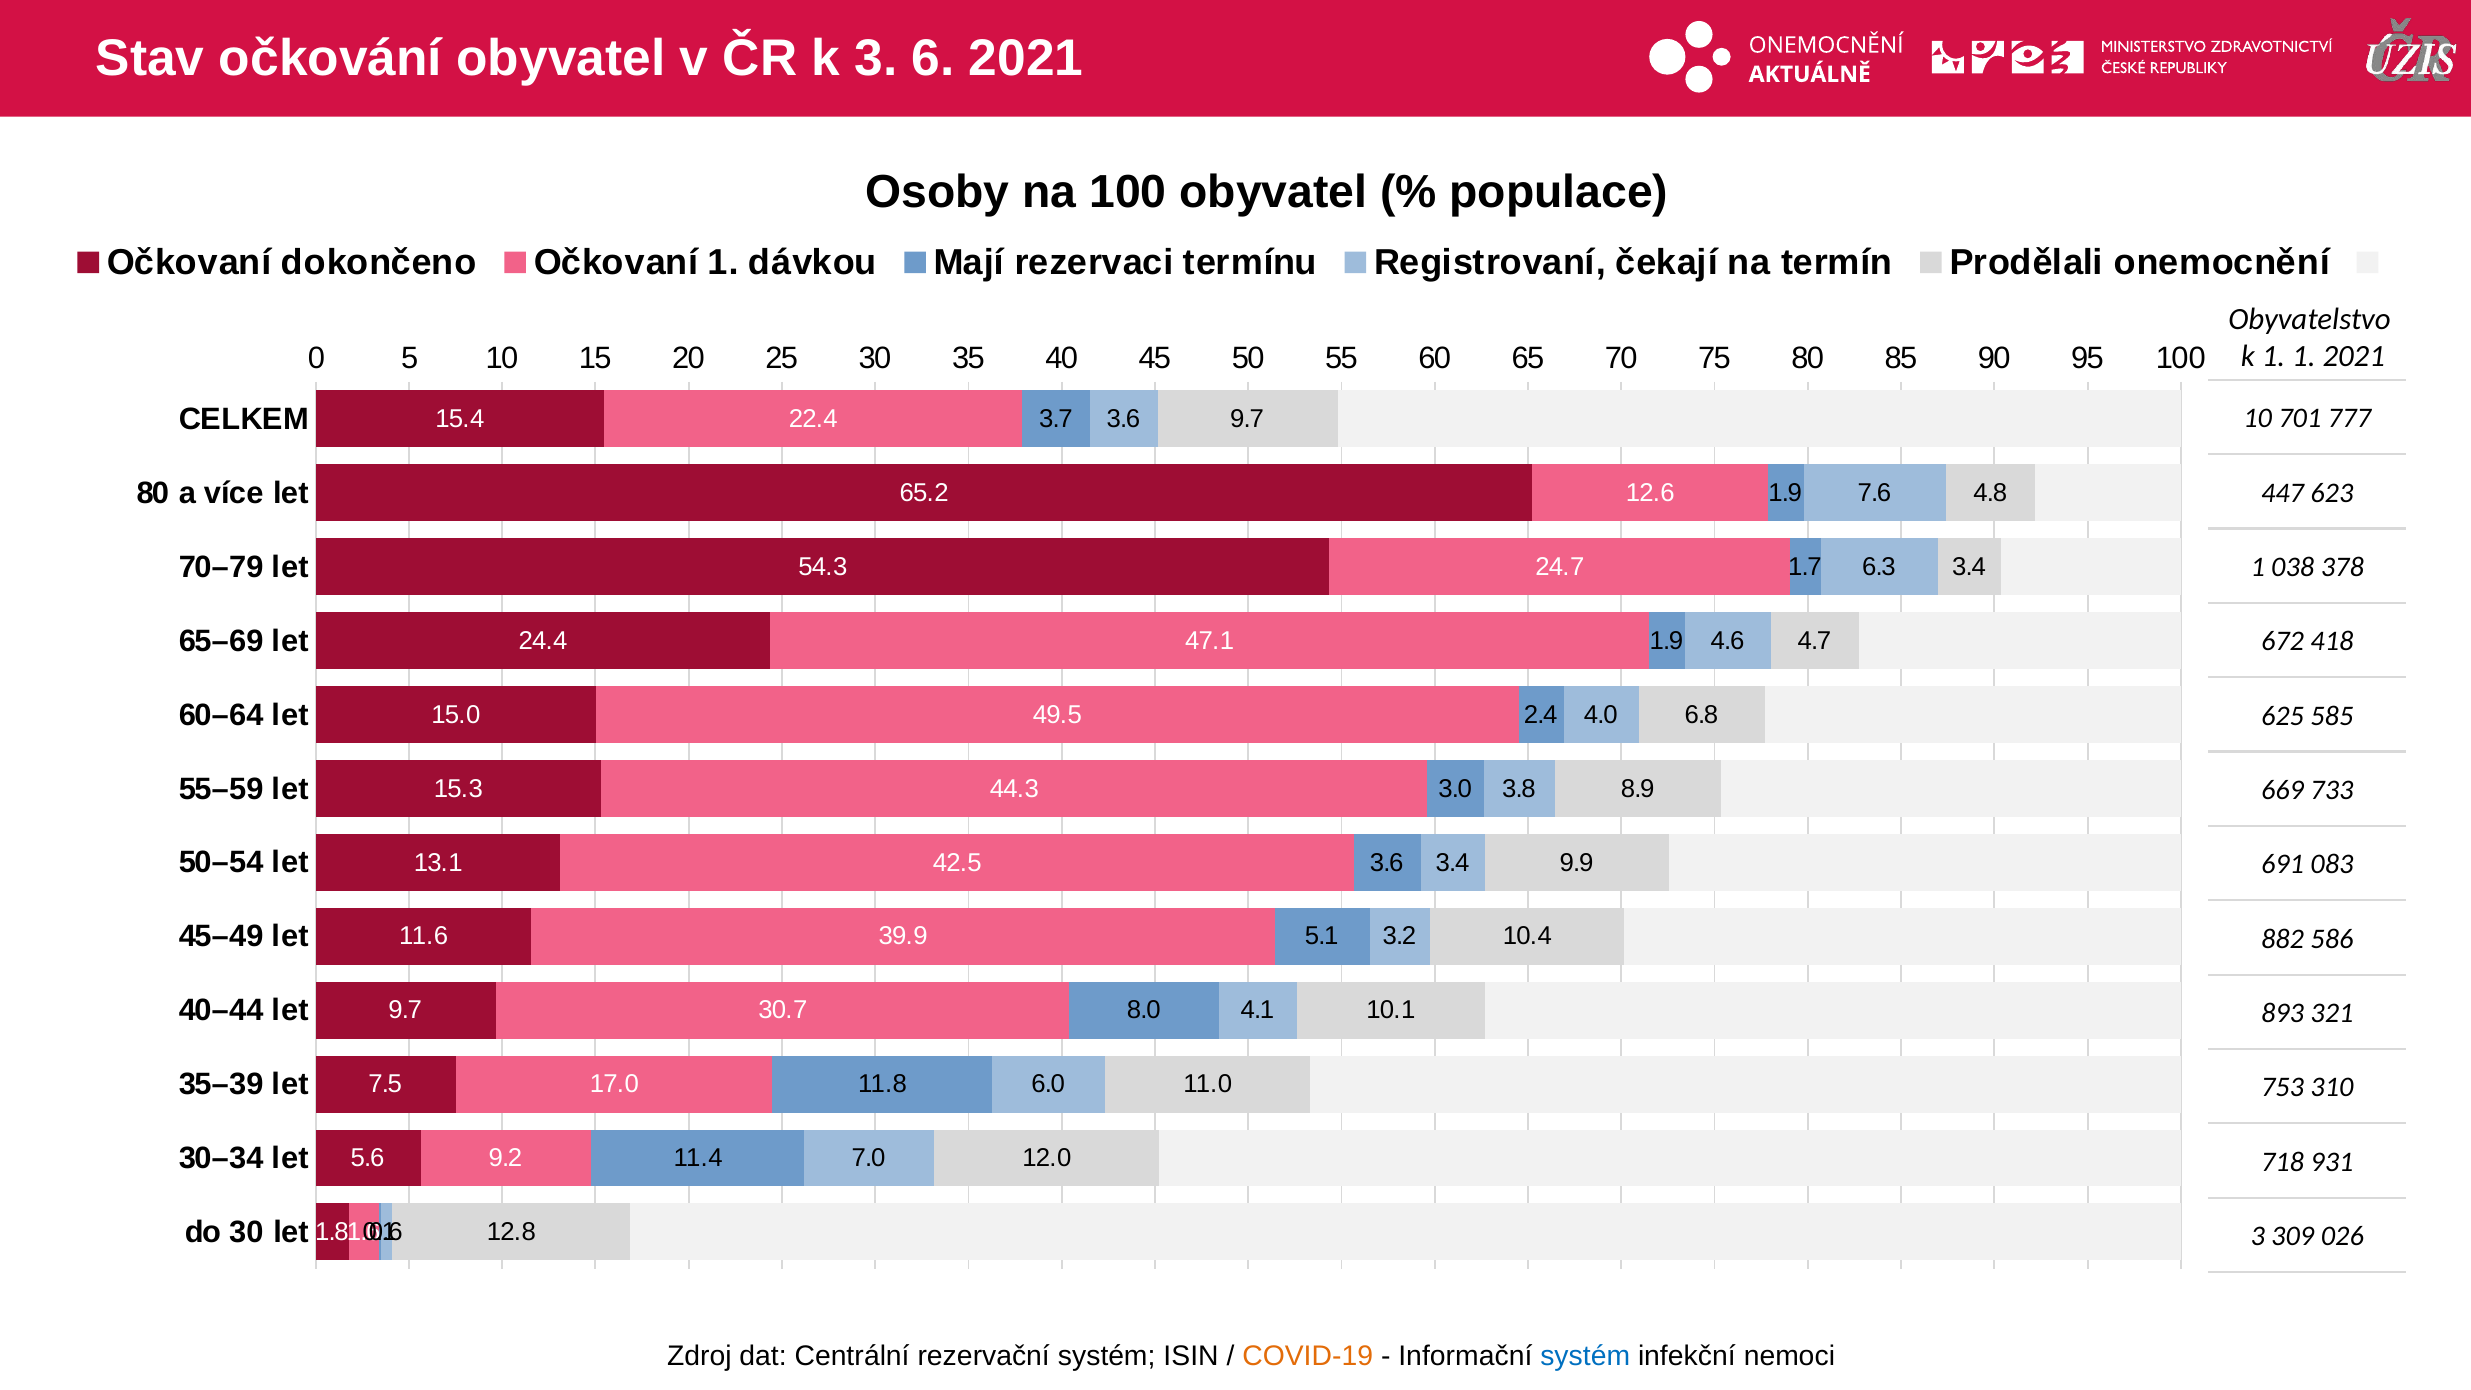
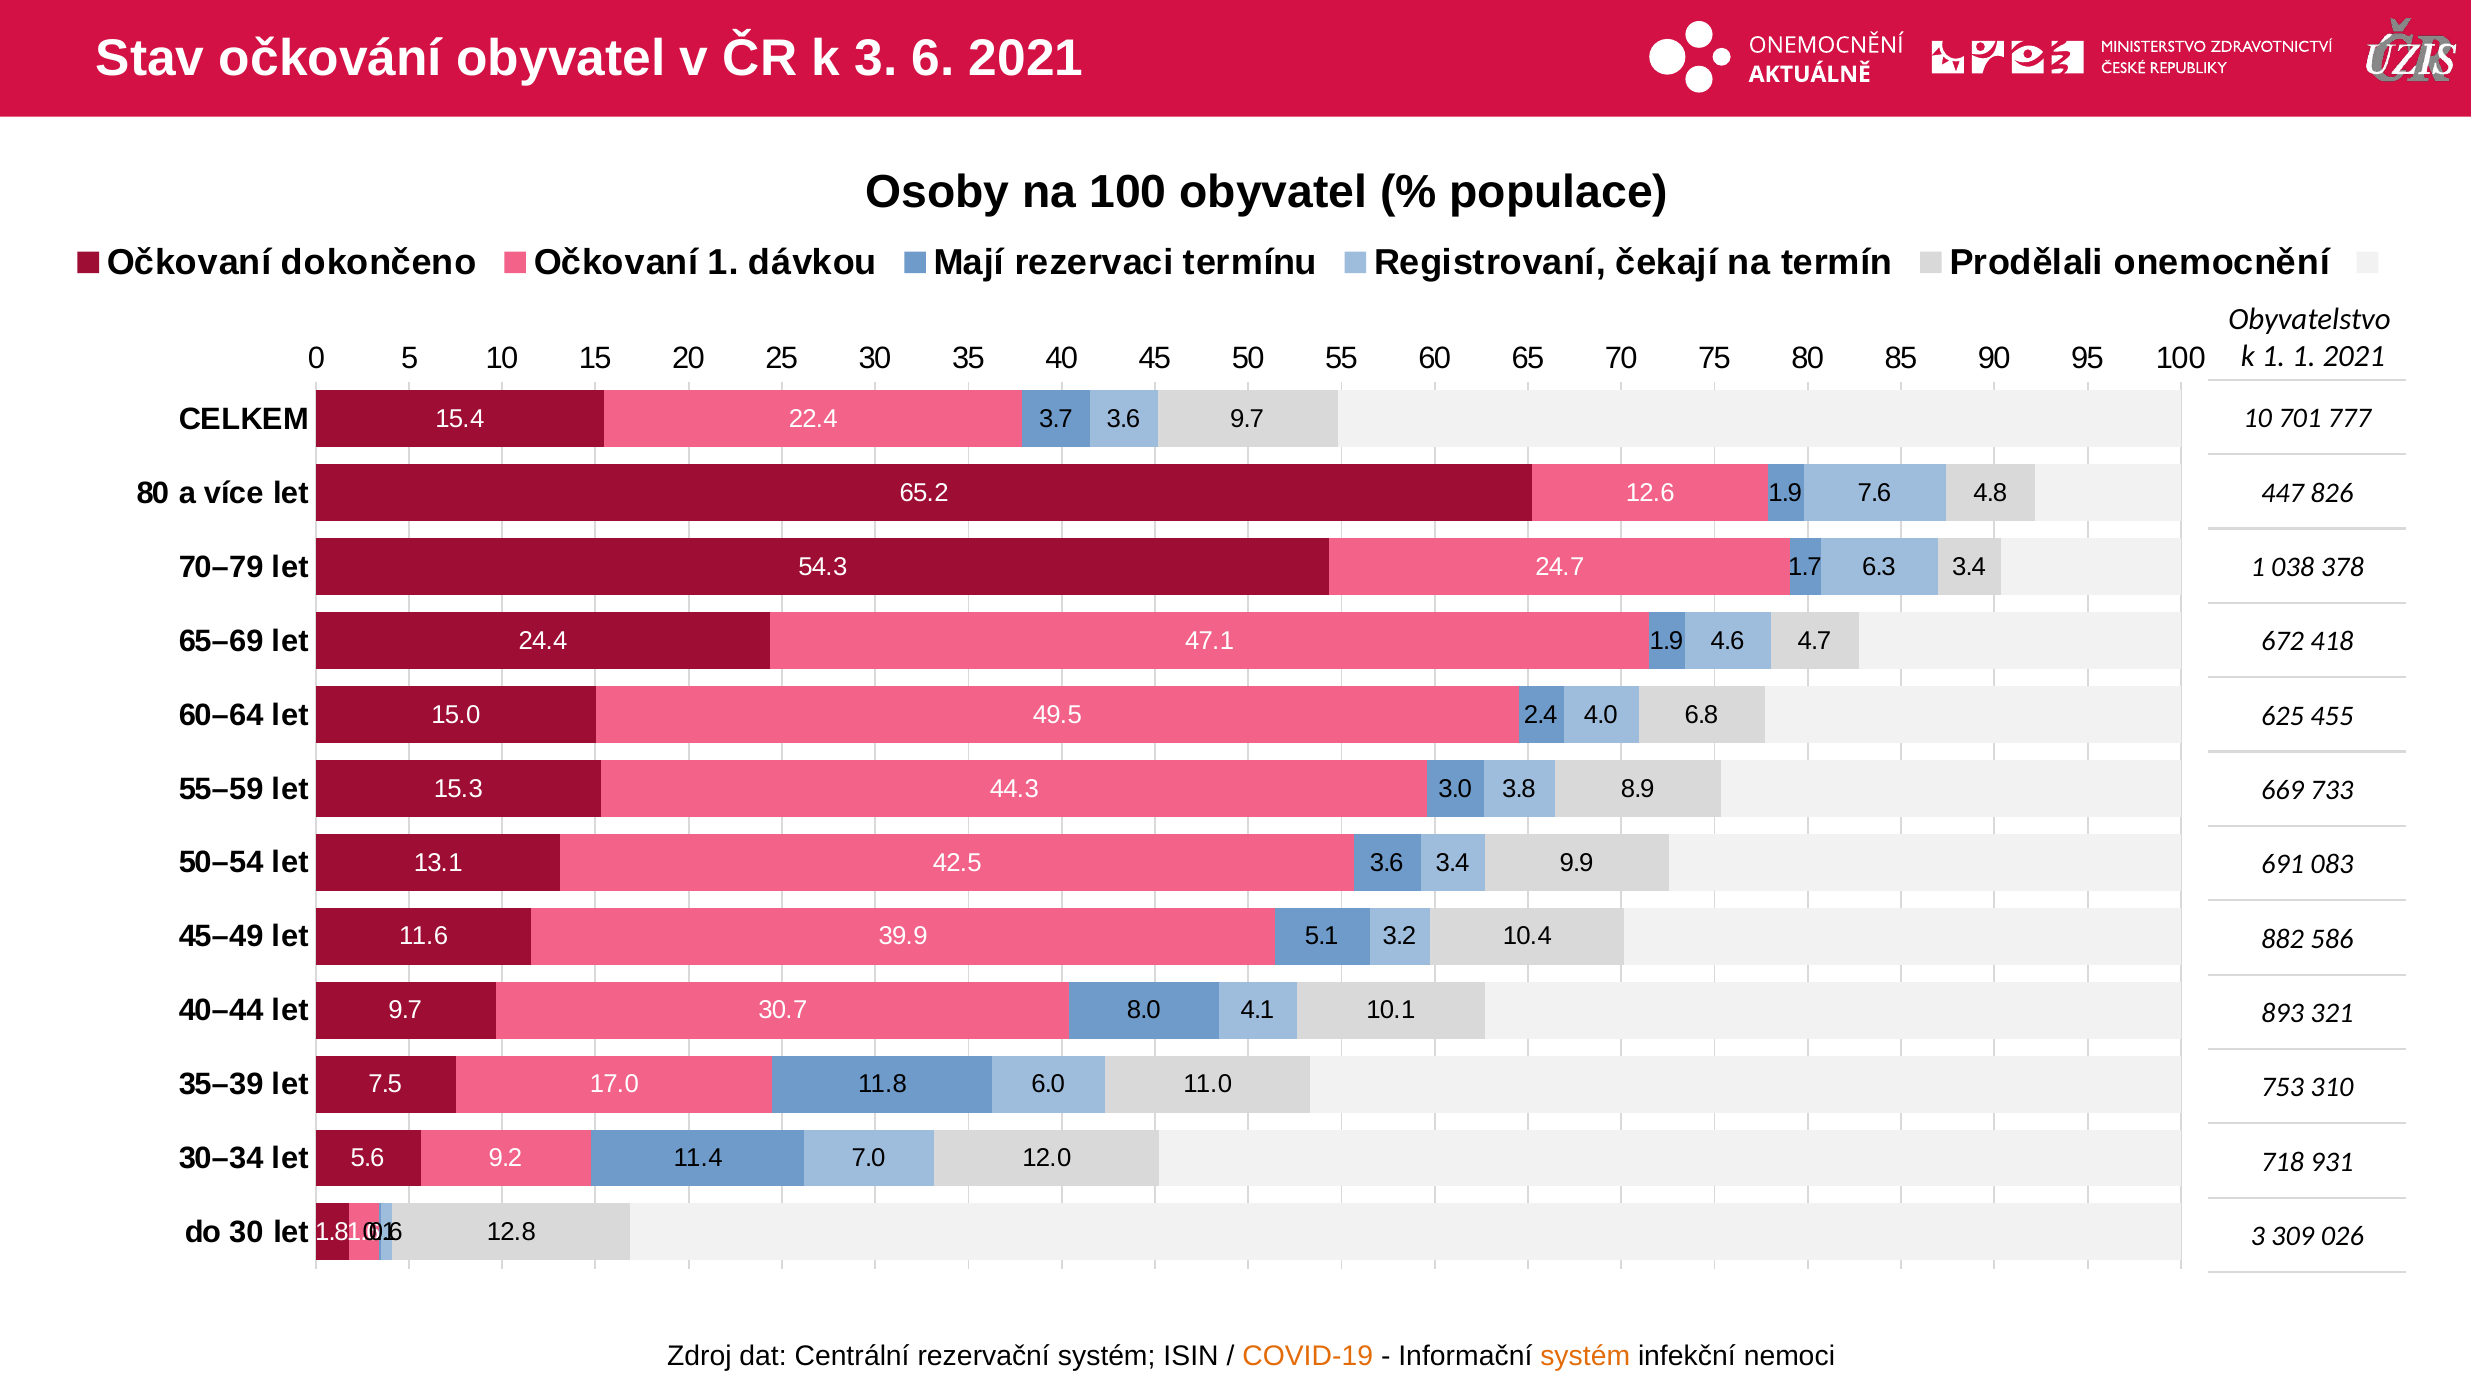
623: 623 -> 826
585: 585 -> 455
systém at (1585, 1357) colour: blue -> orange
